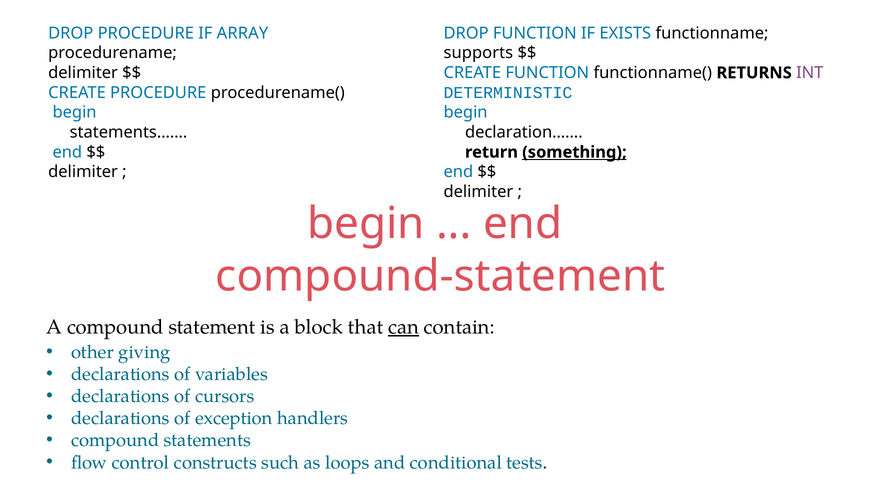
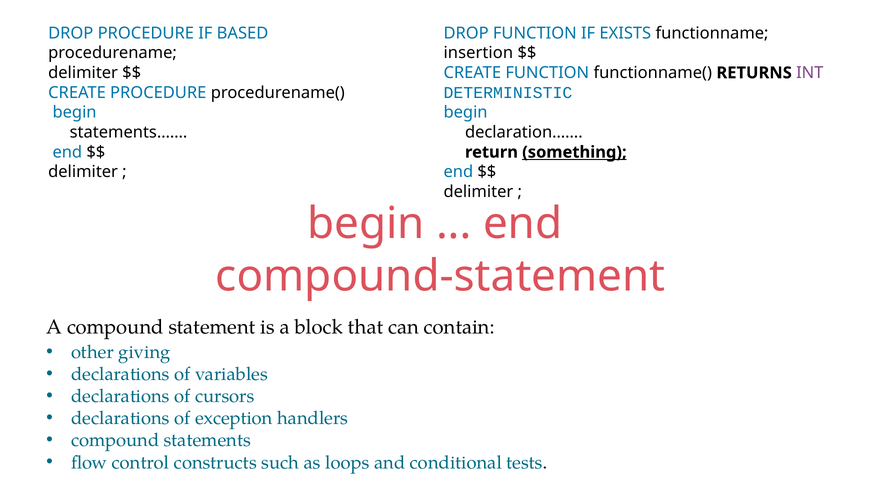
ARRAY: ARRAY -> BASED
supports: supports -> insertion
can underline: present -> none
